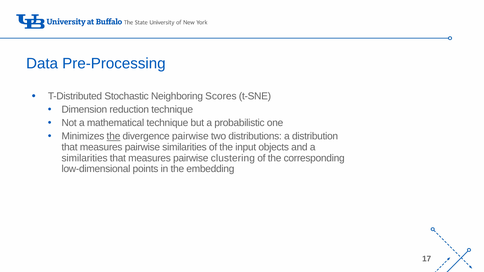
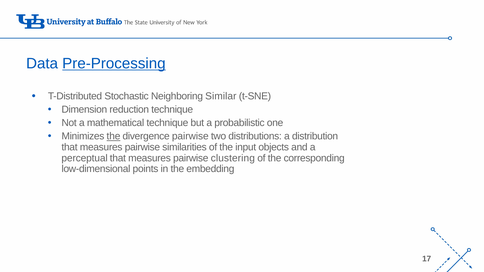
Pre-Processing underline: none -> present
Scores: Scores -> Similar
similarities at (85, 158): similarities -> perceptual
